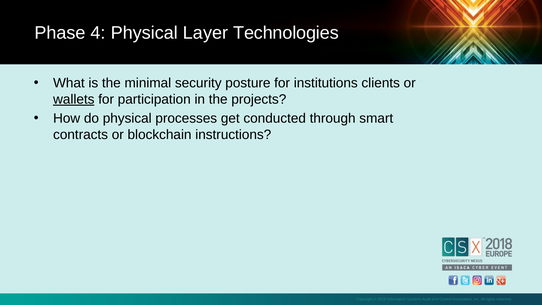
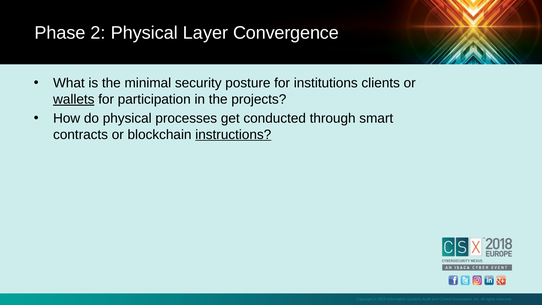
4: 4 -> 2
Technologies: Technologies -> Convergence
instructions underline: none -> present
